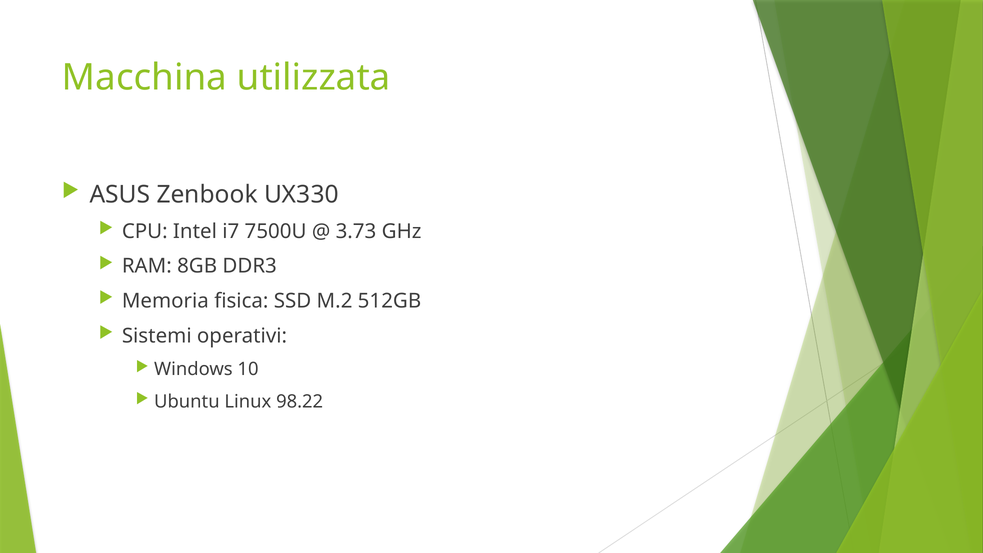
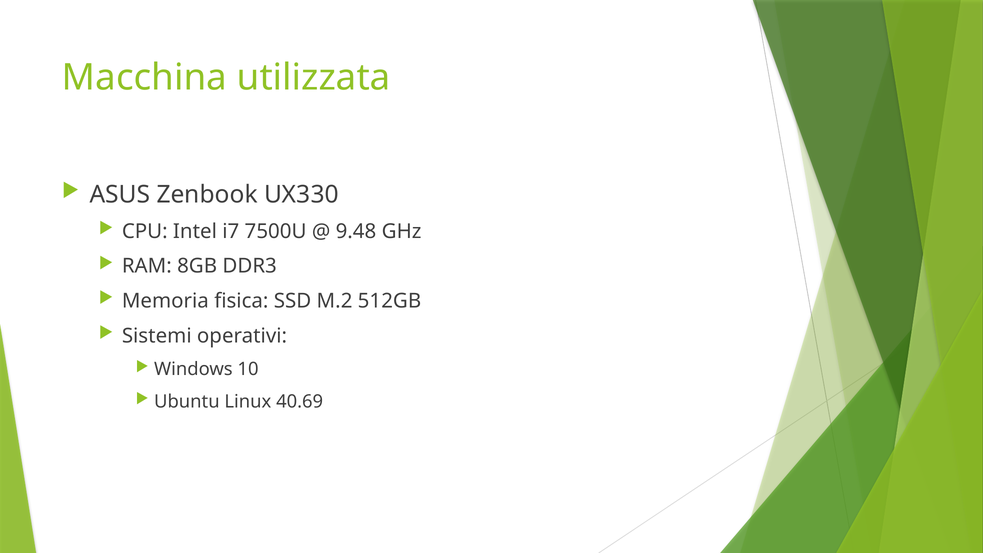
3.73: 3.73 -> 9.48
98.22: 98.22 -> 40.69
